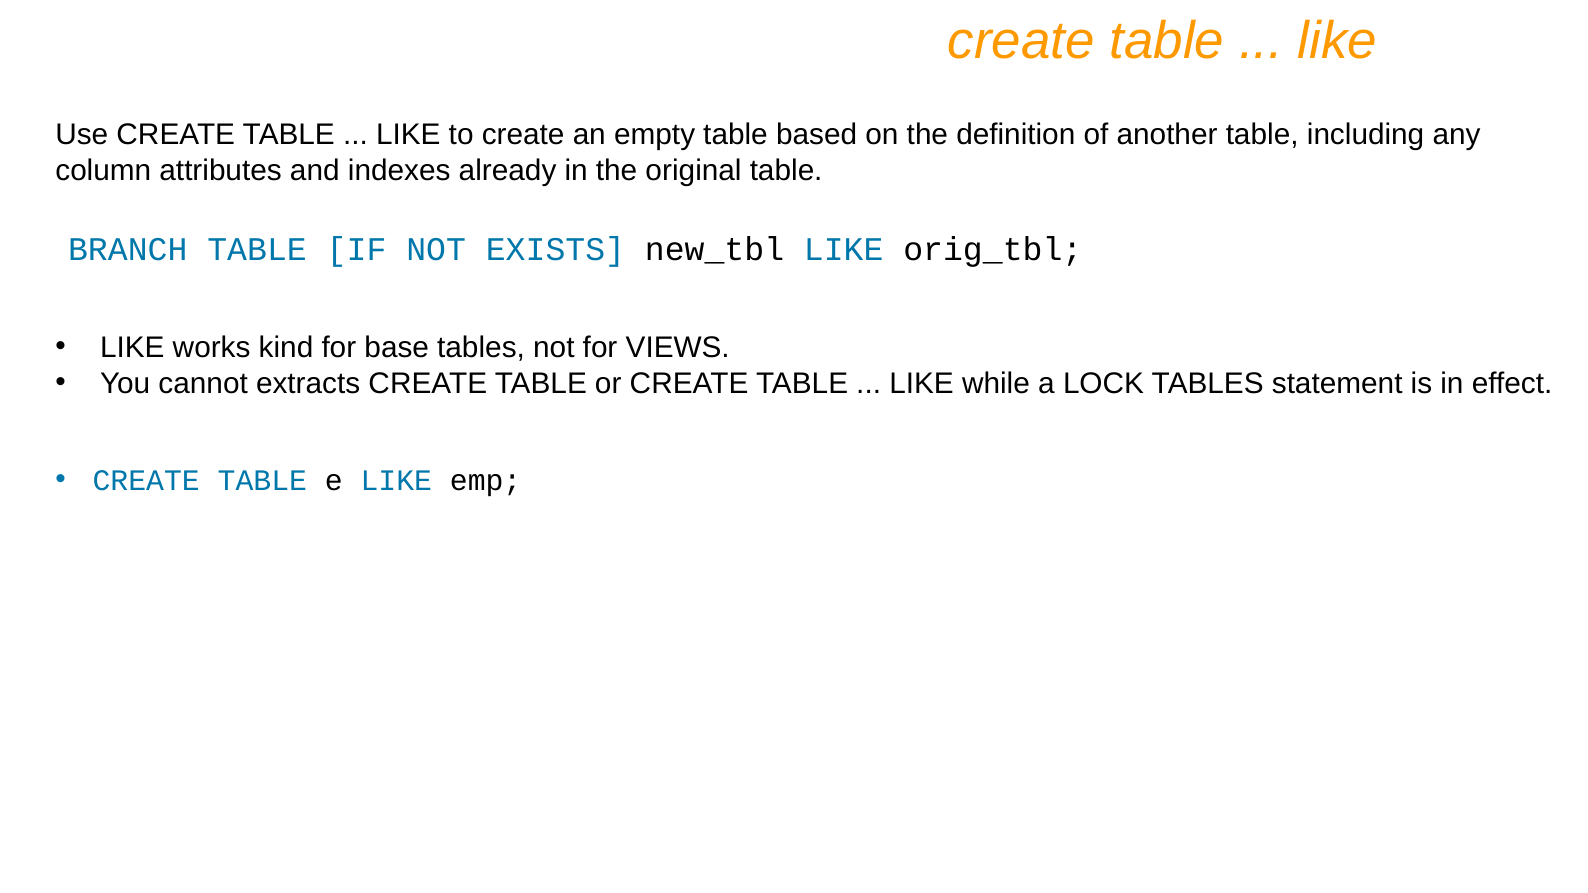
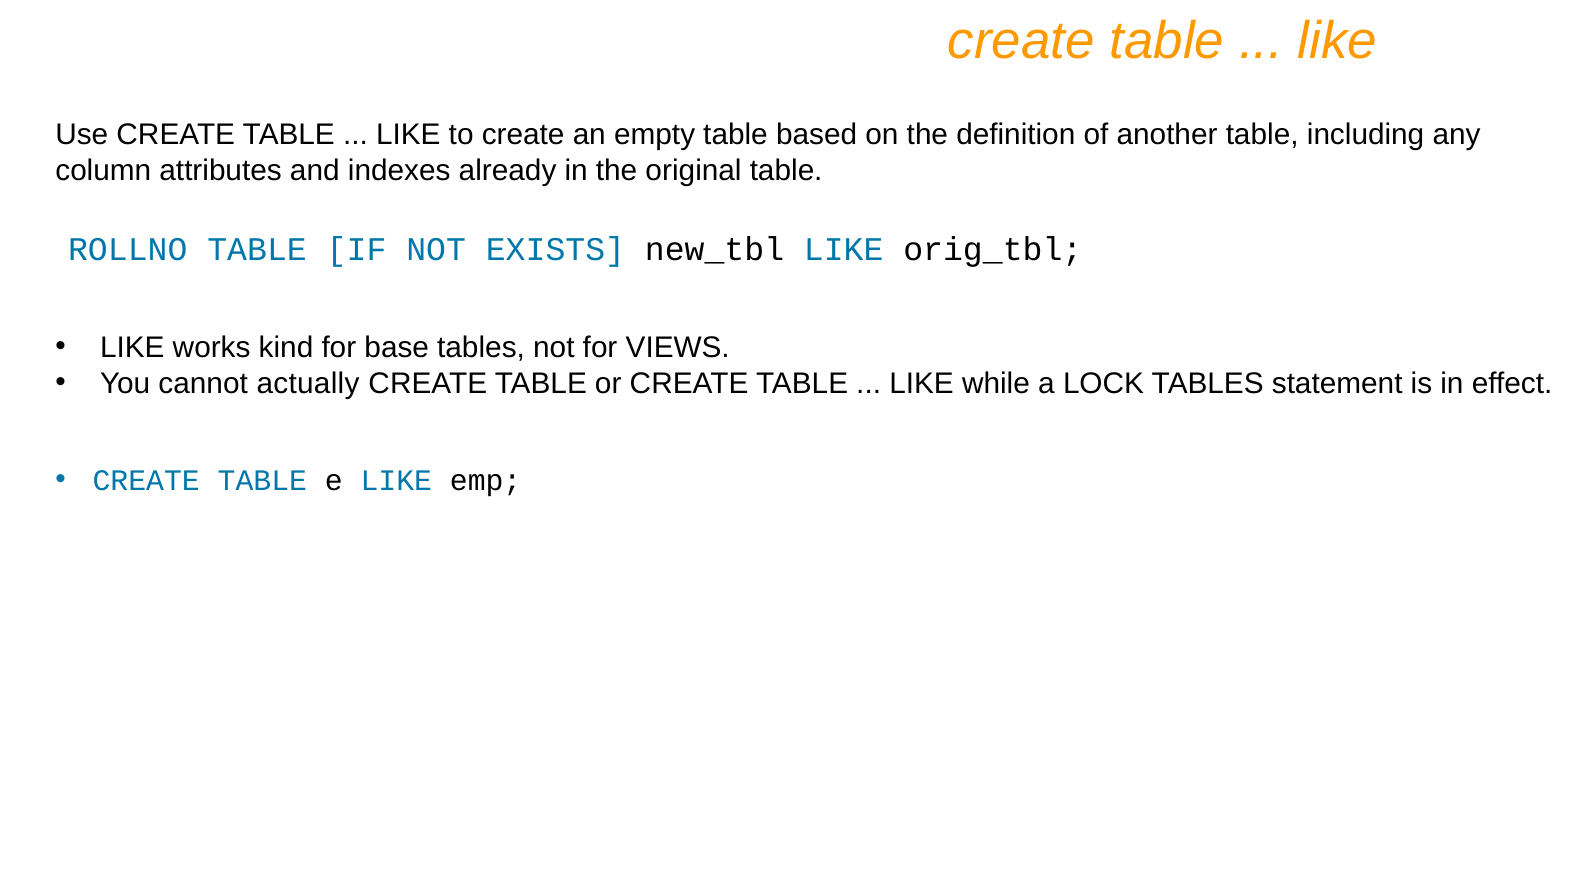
BRANCH: BRANCH -> ROLLNO
extracts: extracts -> actually
